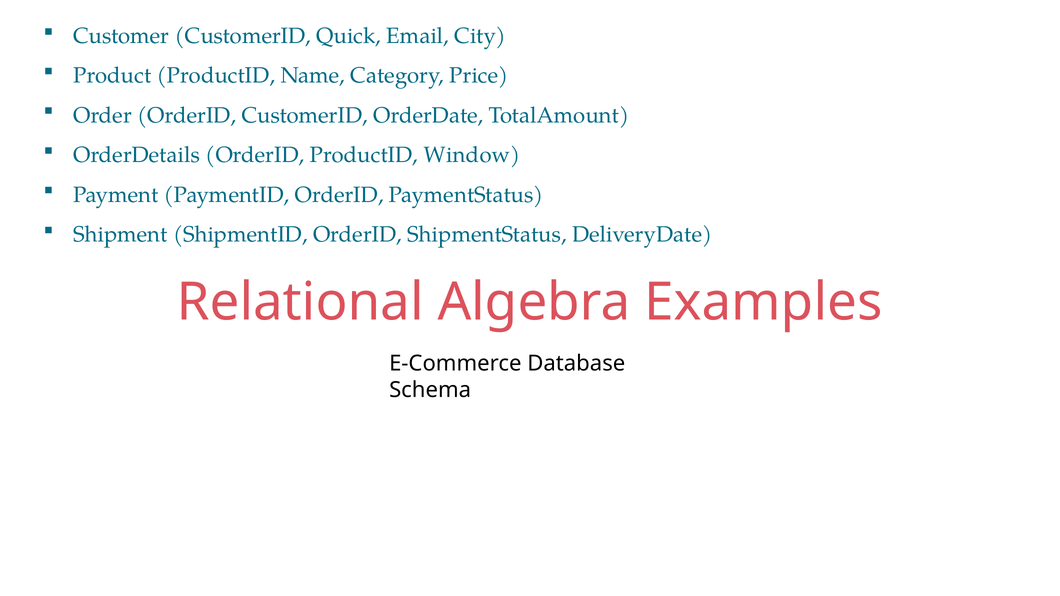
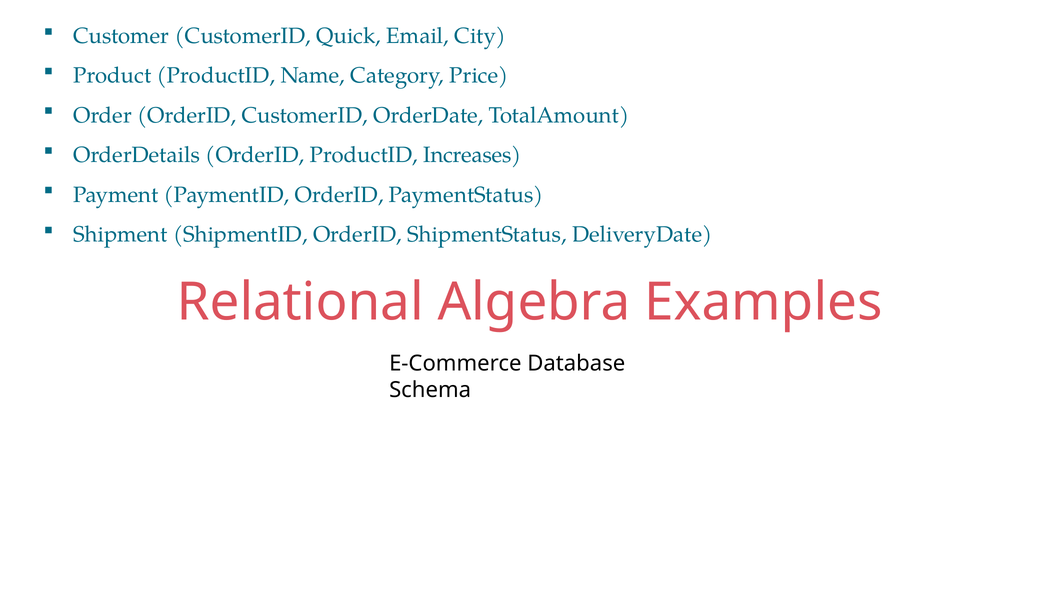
Window: Window -> Increases
